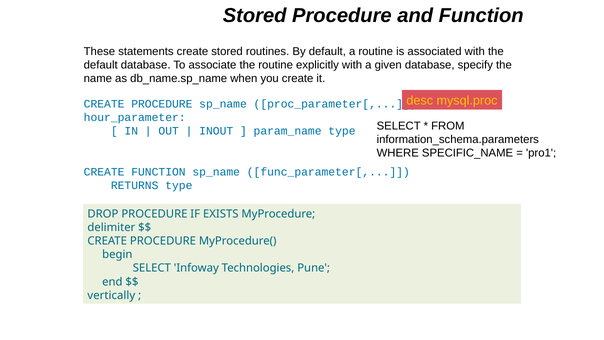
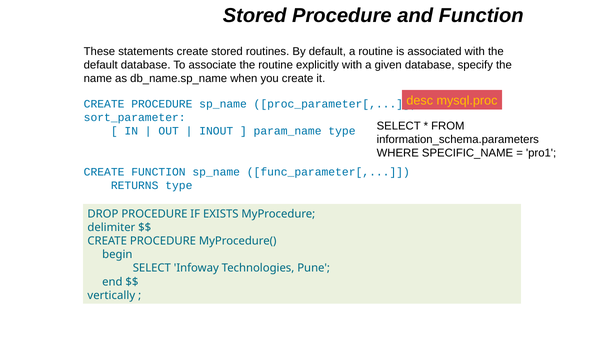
hour_parameter: hour_parameter -> sort_parameter
